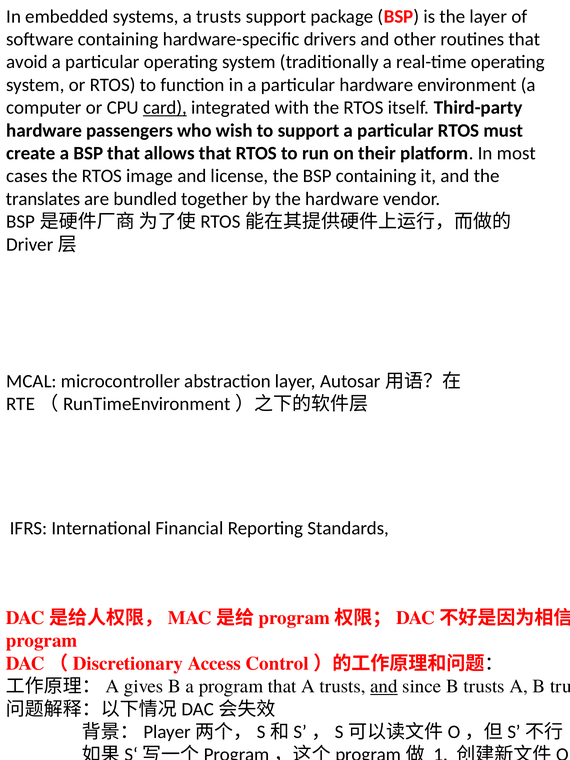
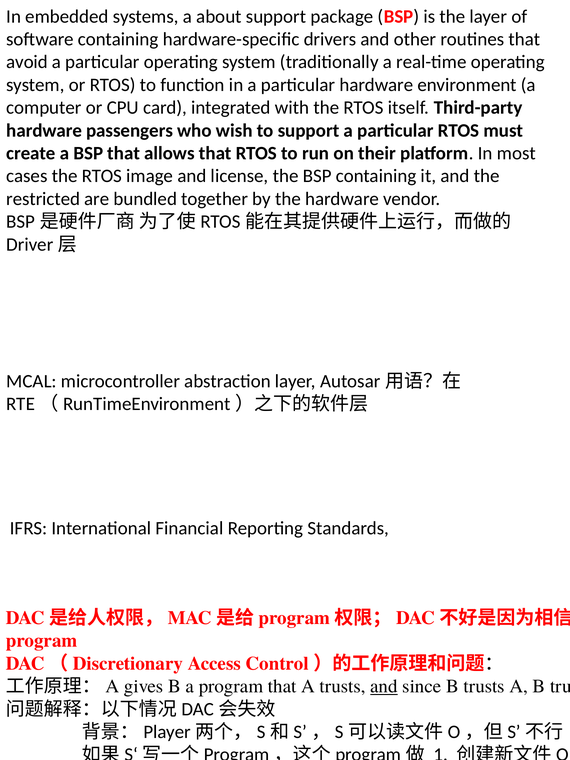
systems a trusts: trusts -> about
card underline: present -> none
translates: translates -> restricted
